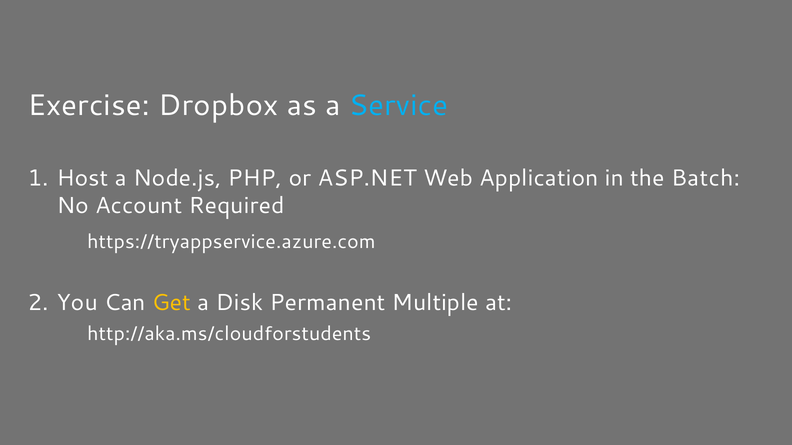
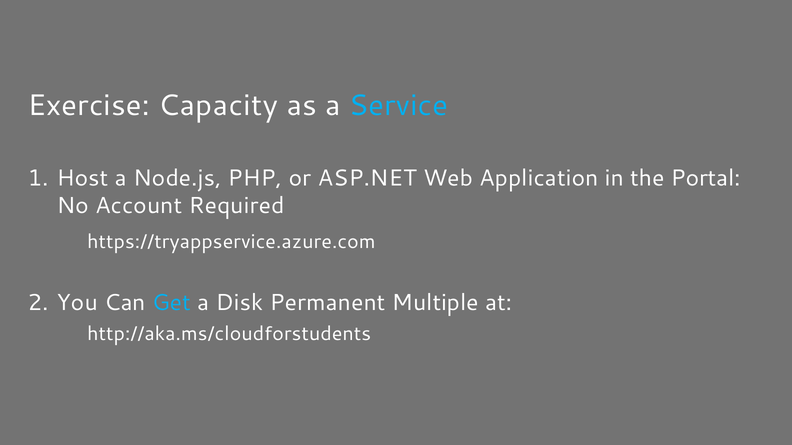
Dropbox: Dropbox -> Capacity
Batch: Batch -> Portal
Get colour: yellow -> light blue
